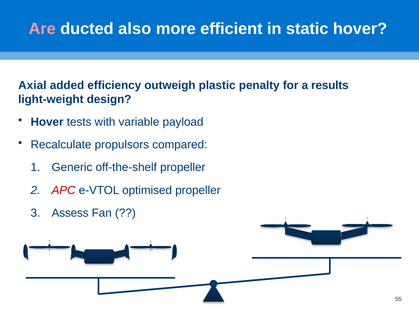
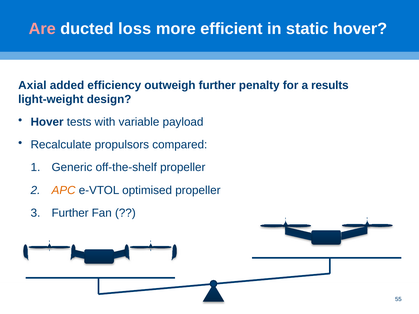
also: also -> loss
outweigh plastic: plastic -> further
APC colour: red -> orange
Assess at (70, 213): Assess -> Further
